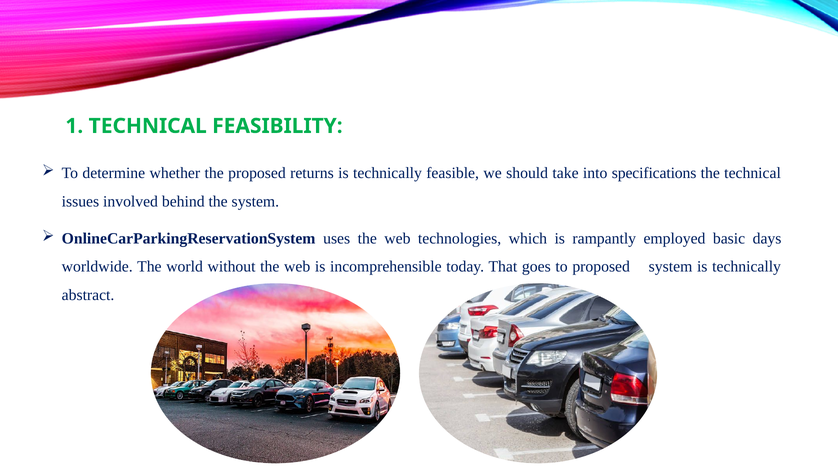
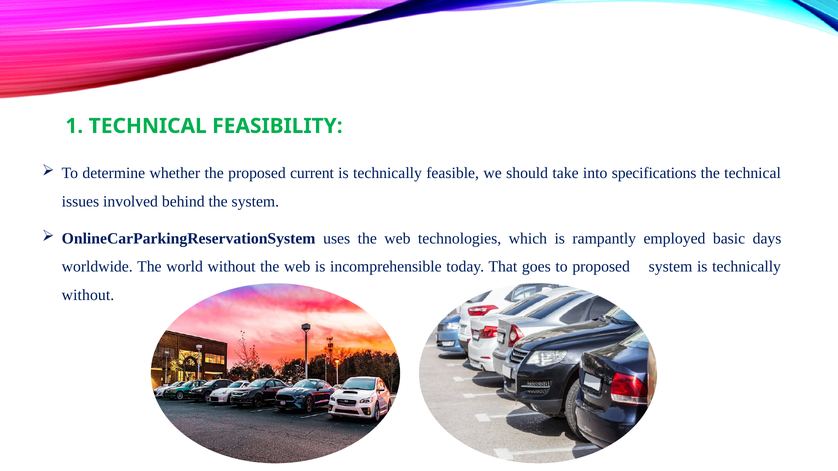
returns: returns -> current
abstract at (88, 295): abstract -> without
